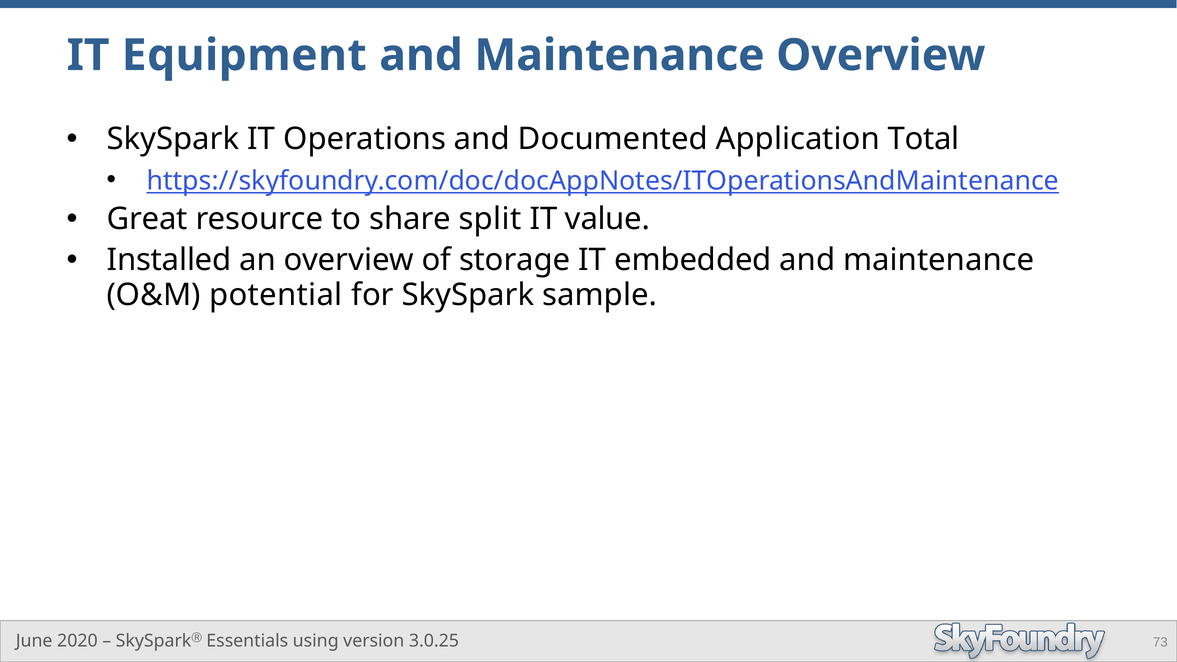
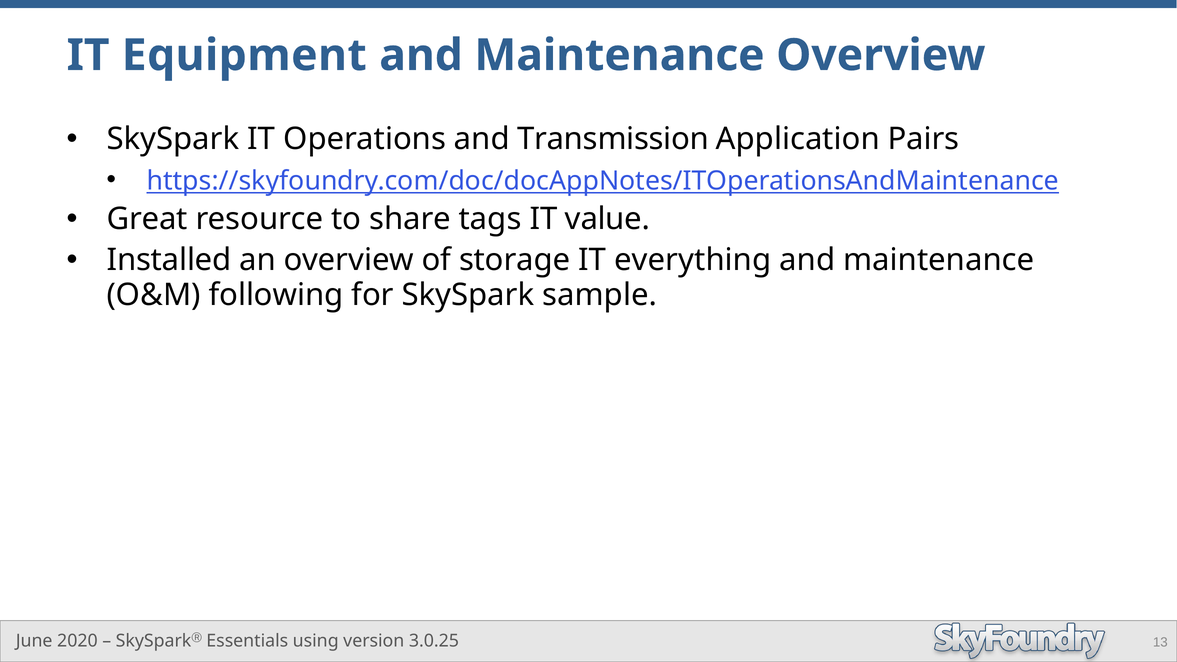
Documented: Documented -> Transmission
Total: Total -> Pairs
split: split -> tags
embedded: embedded -> everything
potential: potential -> following
73: 73 -> 13
